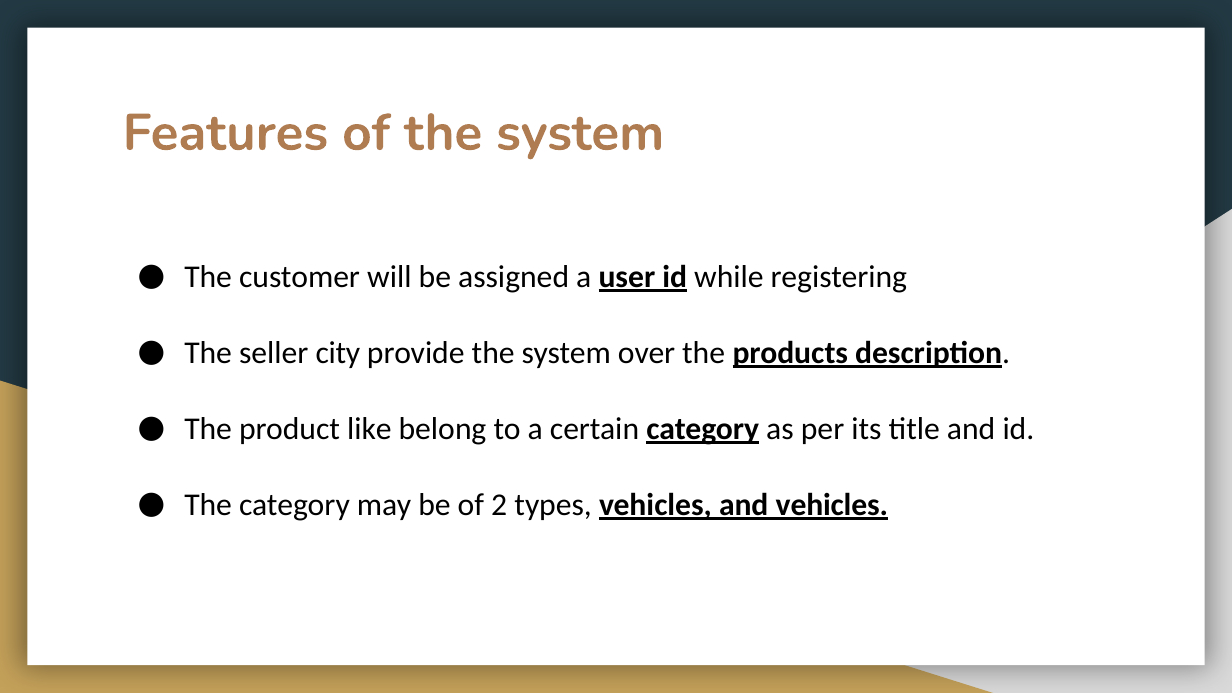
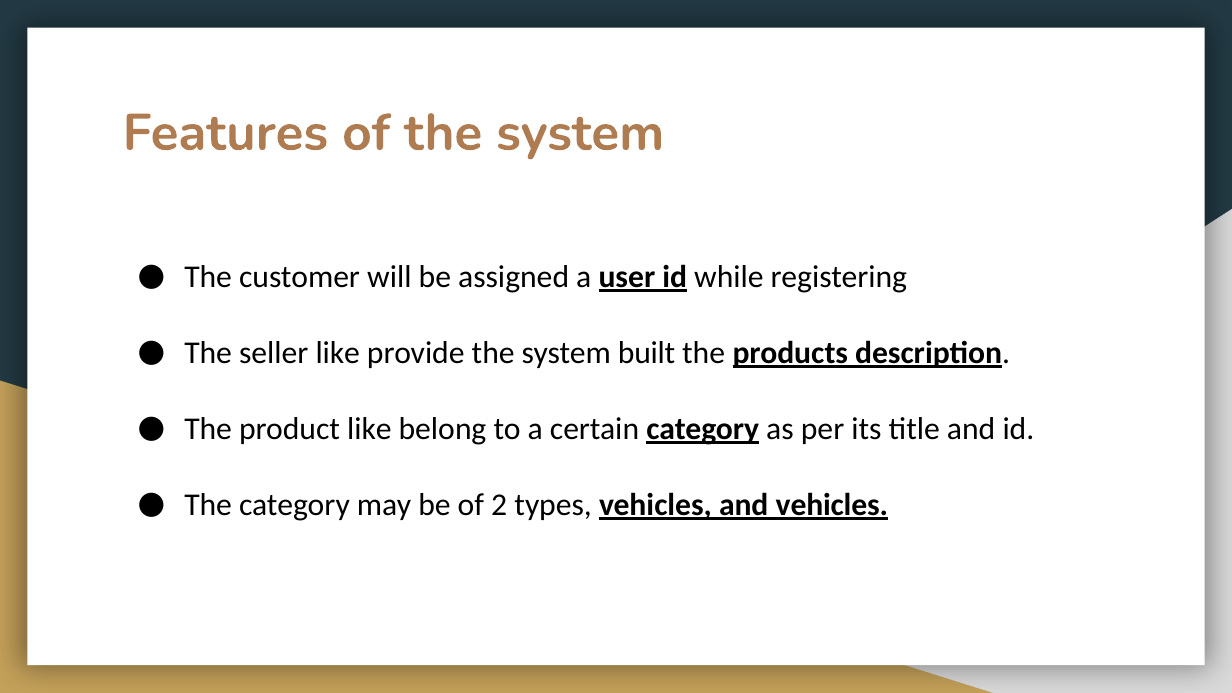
seller city: city -> like
over: over -> built
